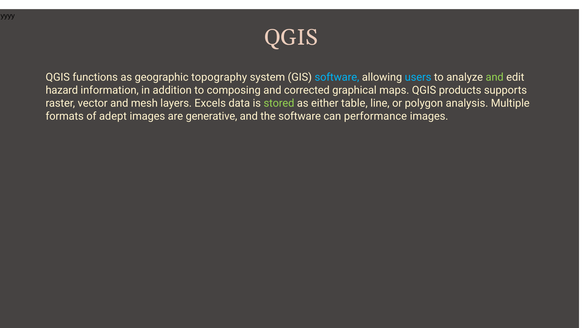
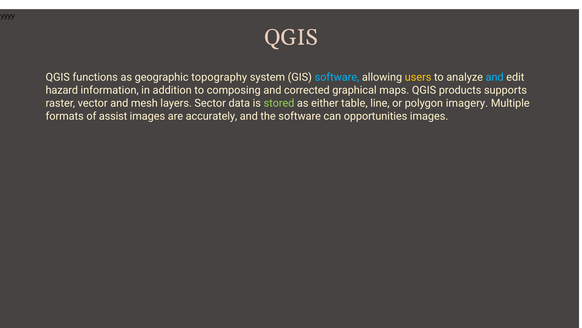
users colour: light blue -> yellow
and at (495, 77) colour: light green -> light blue
Excels: Excels -> Sector
analysis: analysis -> imagery
adept: adept -> assist
generative: generative -> accurately
performance: performance -> opportunities
